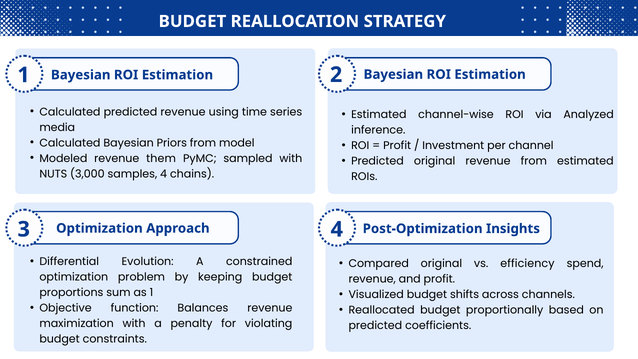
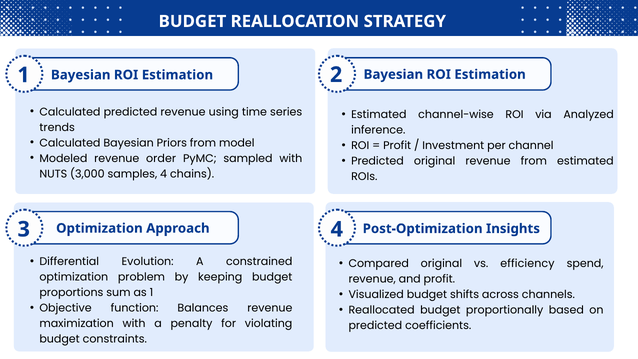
media: media -> trends
them: them -> order
